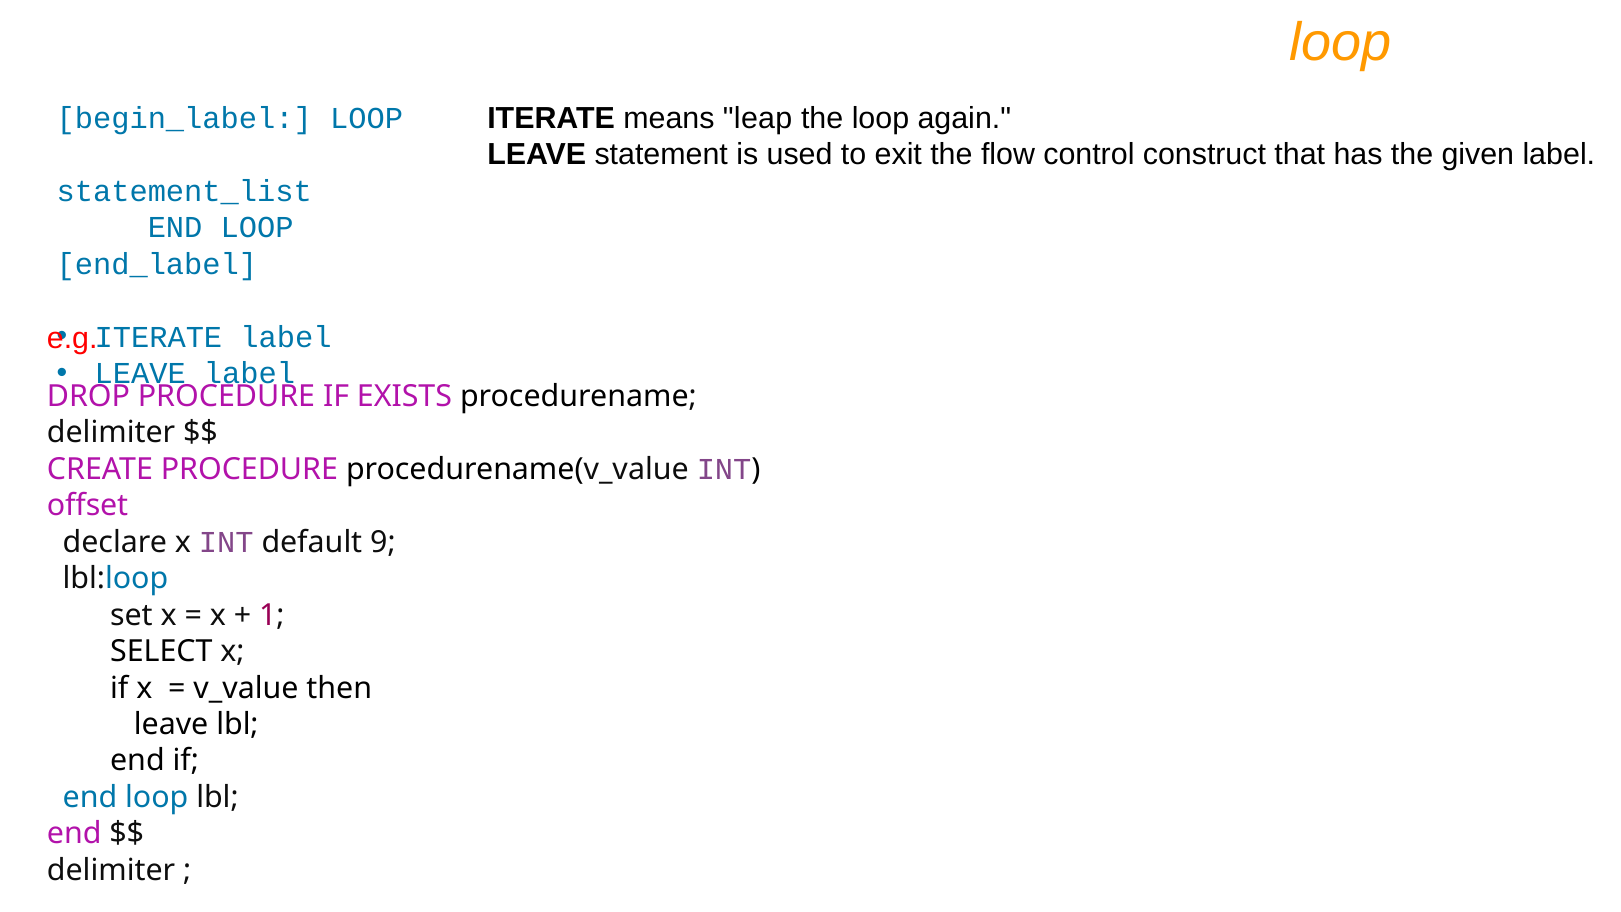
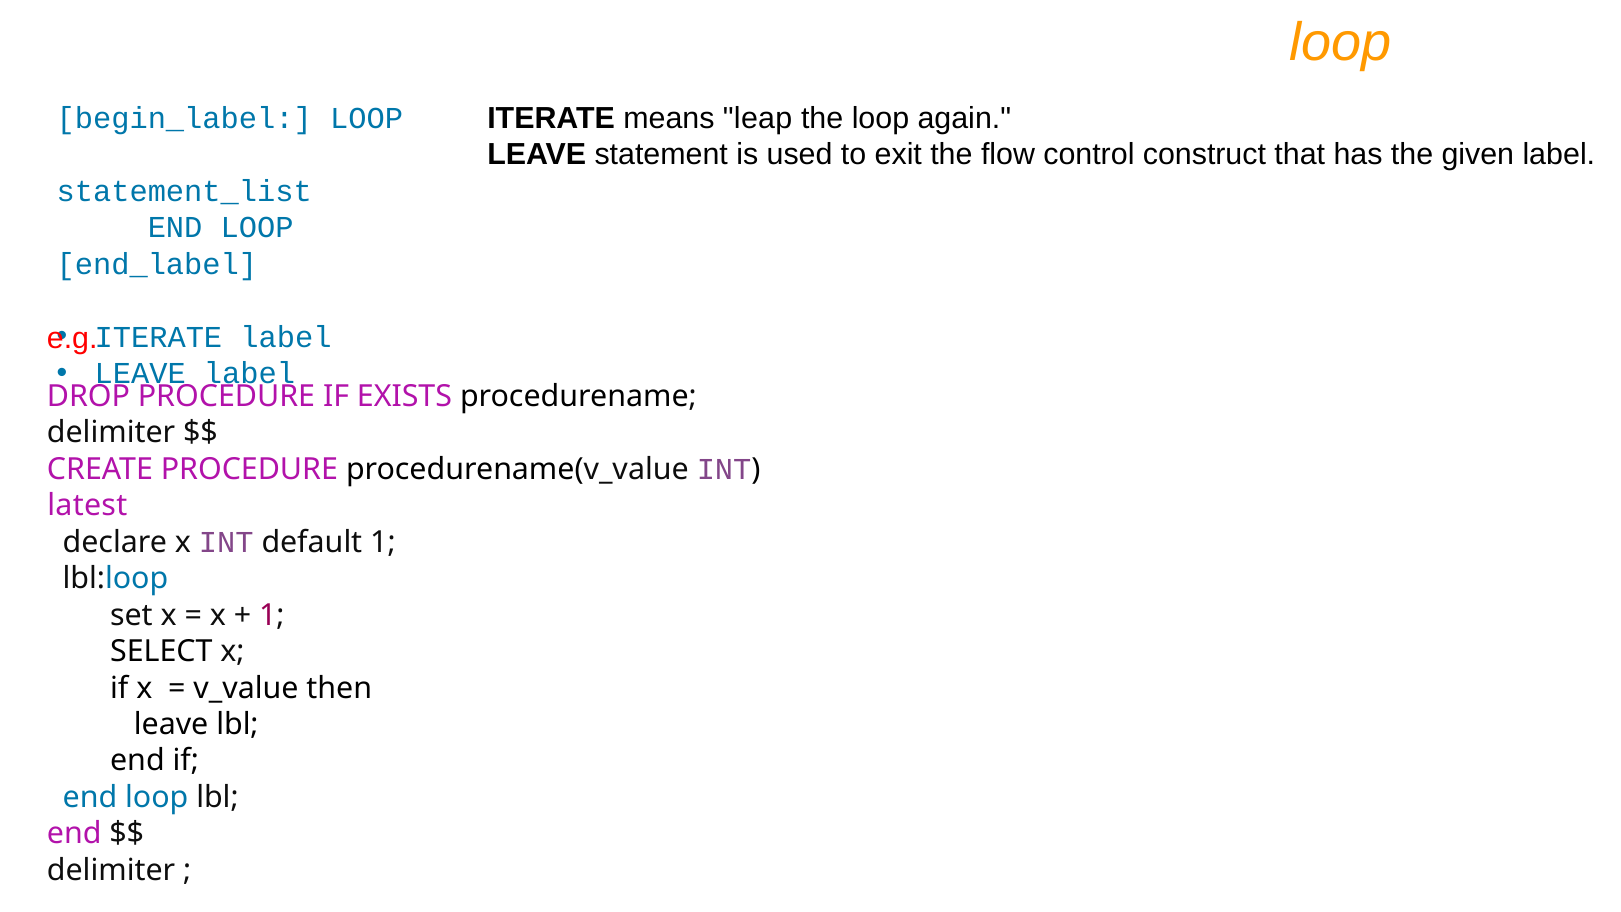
offset: offset -> latest
default 9: 9 -> 1
